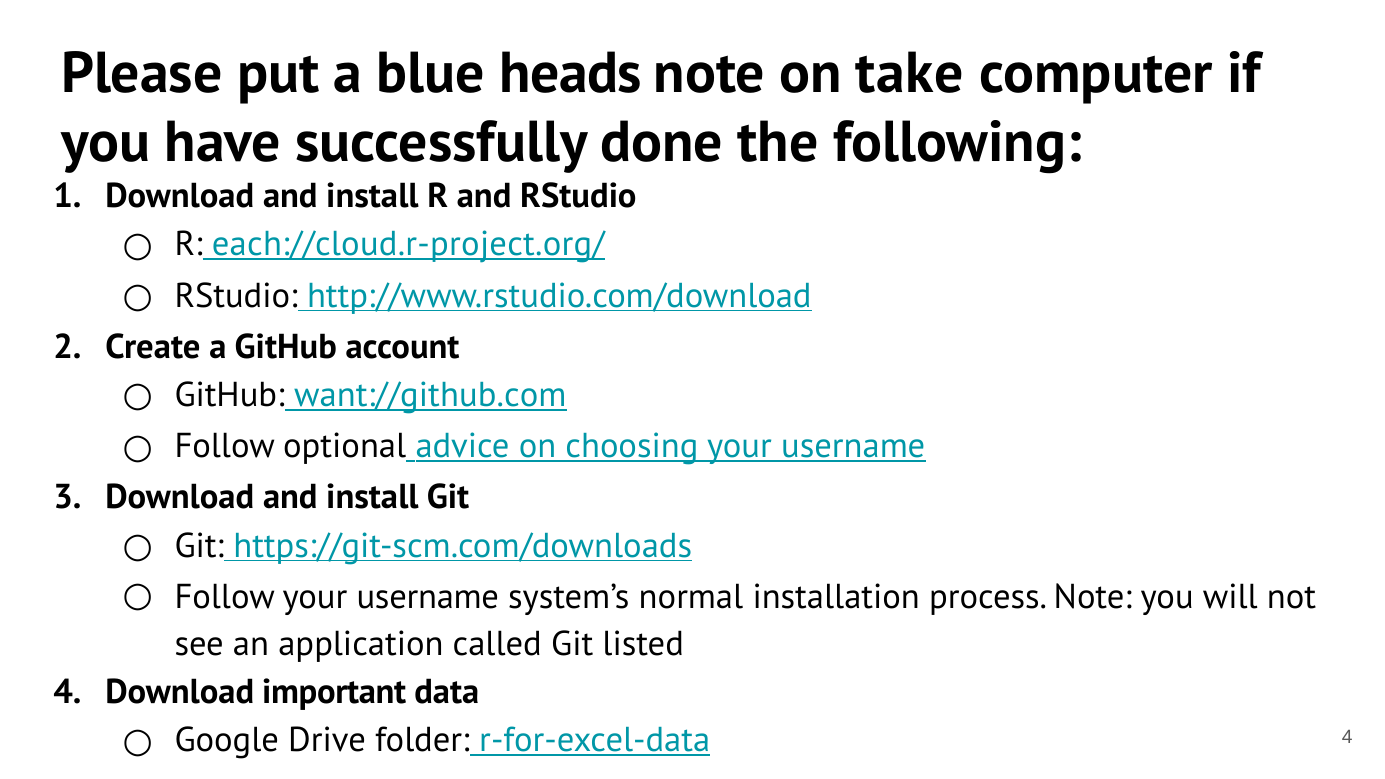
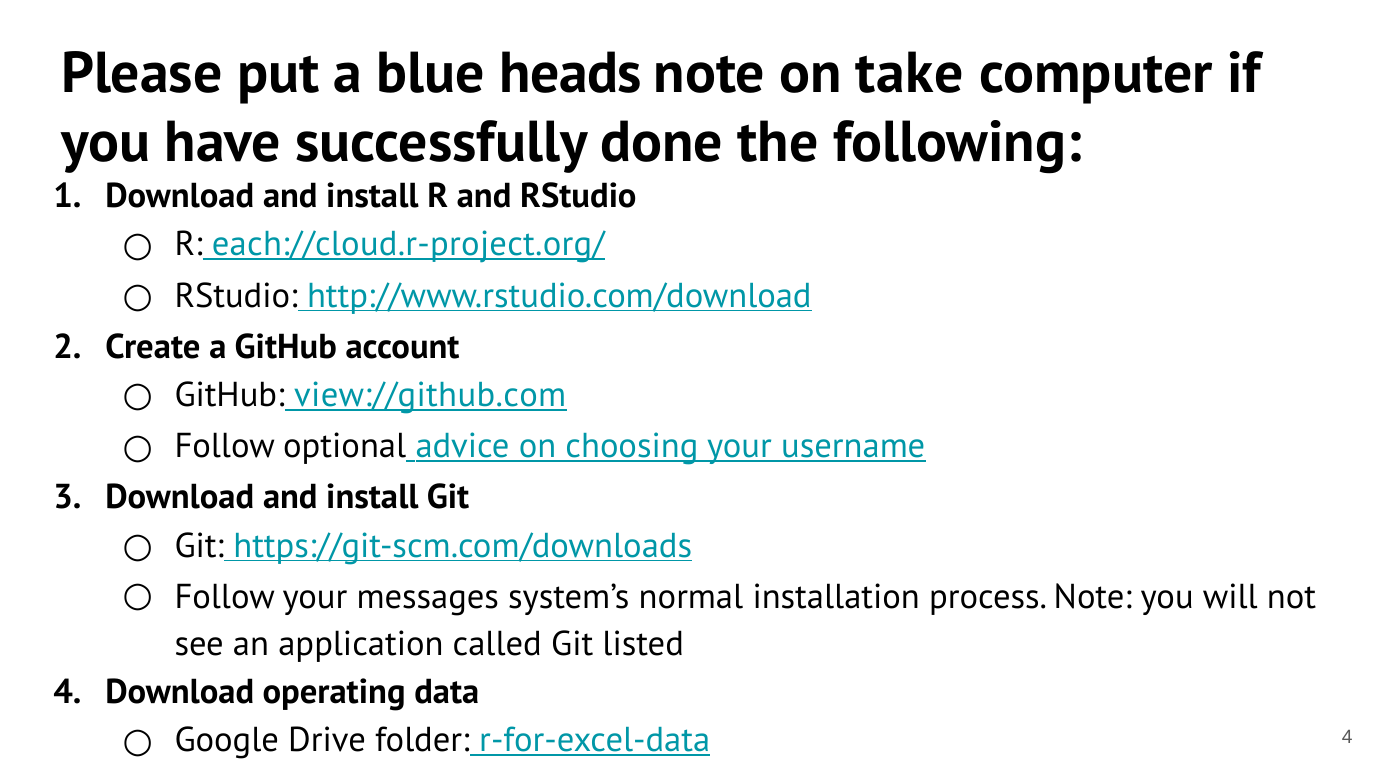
want://github.com: want://github.com -> view://github.com
Follow your username: username -> messages
important: important -> operating
